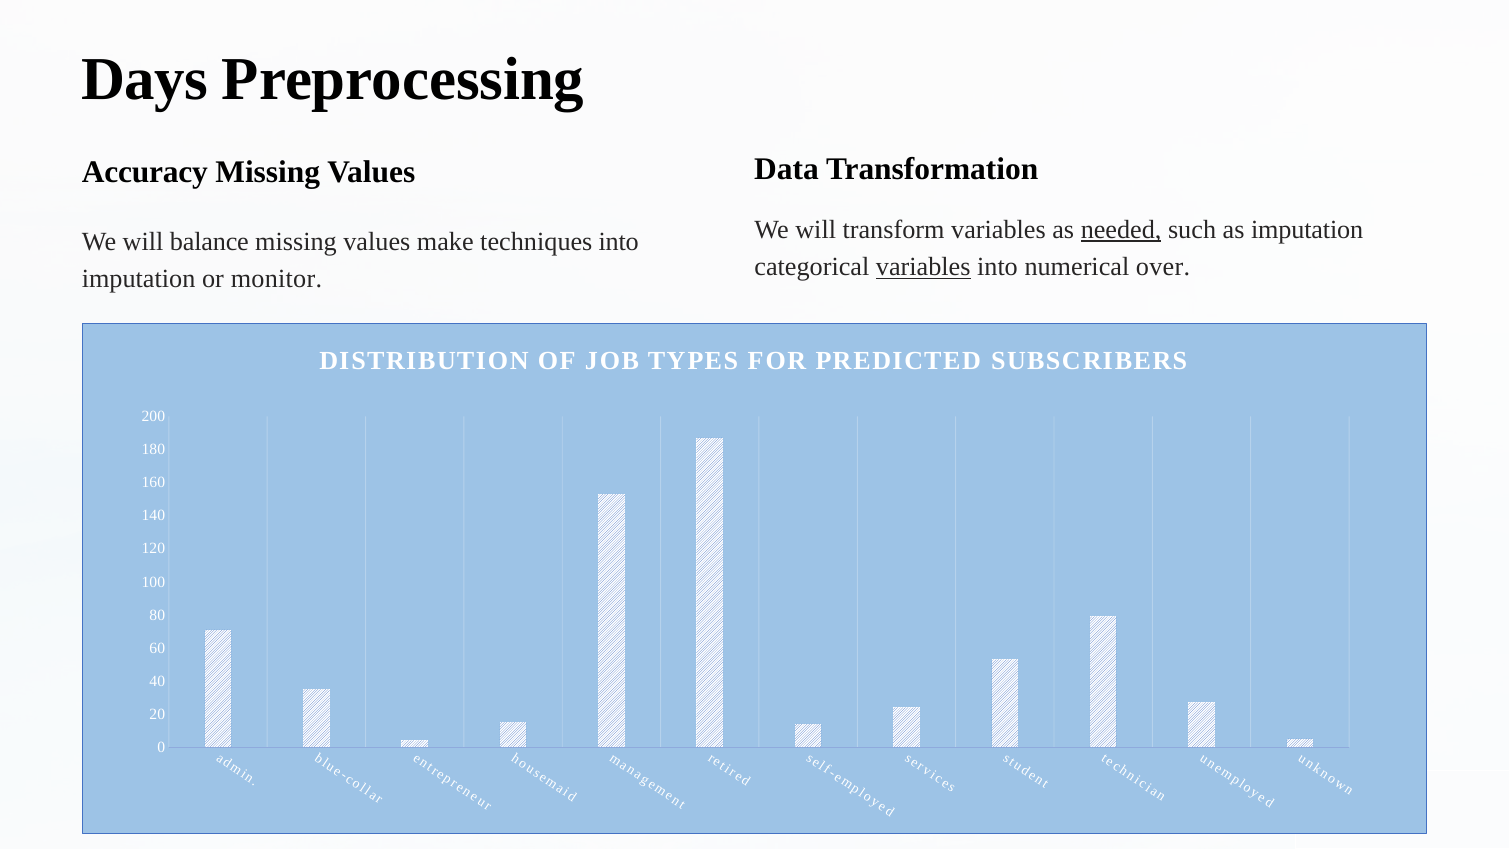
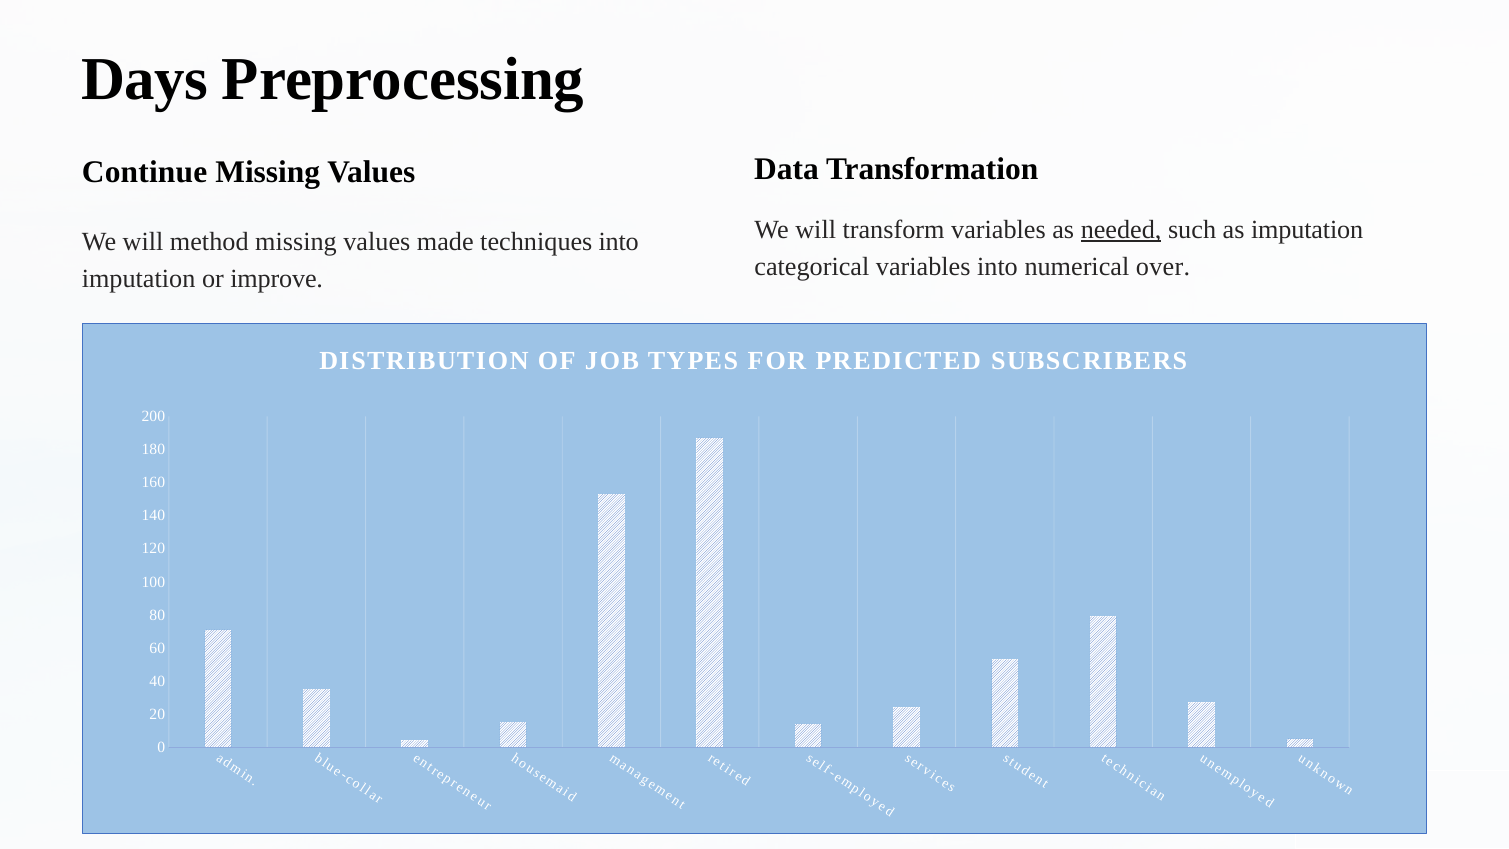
Accuracy: Accuracy -> Continue
balance: balance -> method
make: make -> made
variables at (923, 267) underline: present -> none
monitor: monitor -> improve
